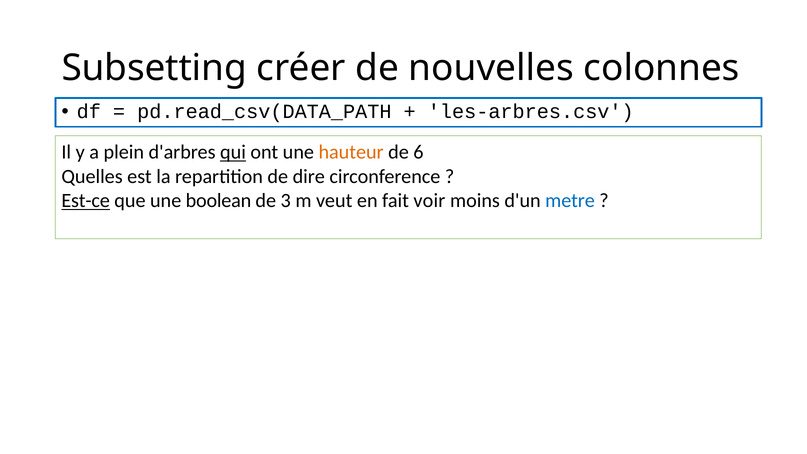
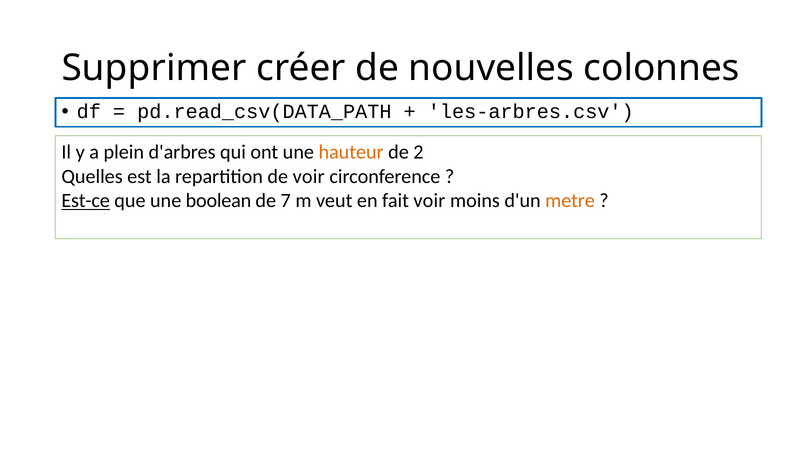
Subsetting: Subsetting -> Supprimer
qui underline: present -> none
6: 6 -> 2
de dire: dire -> voir
3: 3 -> 7
metre colour: blue -> orange
